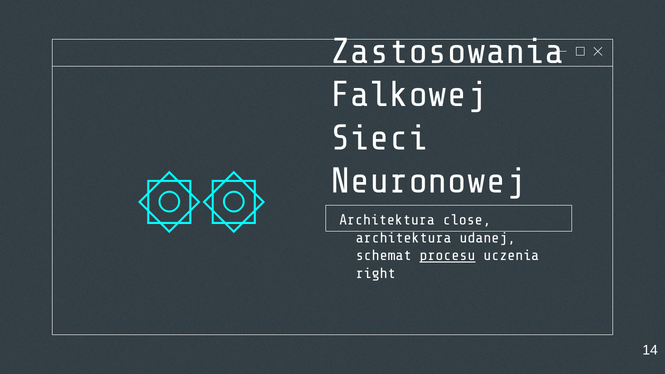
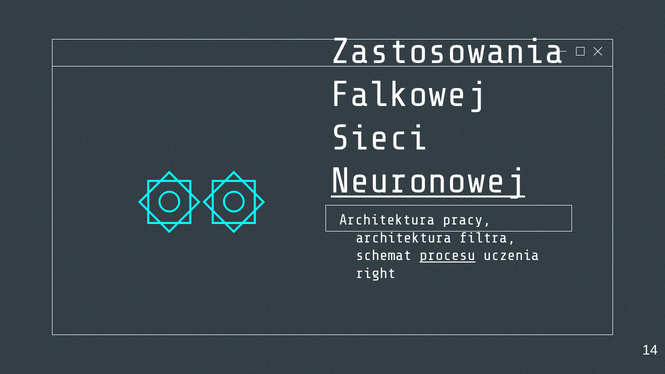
Neuronowej underline: none -> present
close: close -> pracy
udanej: udanej -> filtra
